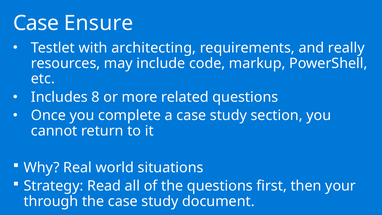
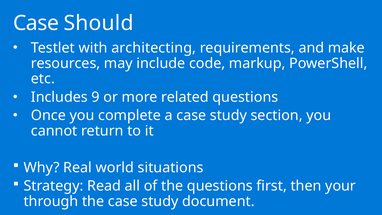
Ensure: Ensure -> Should
really: really -> make
8: 8 -> 9
